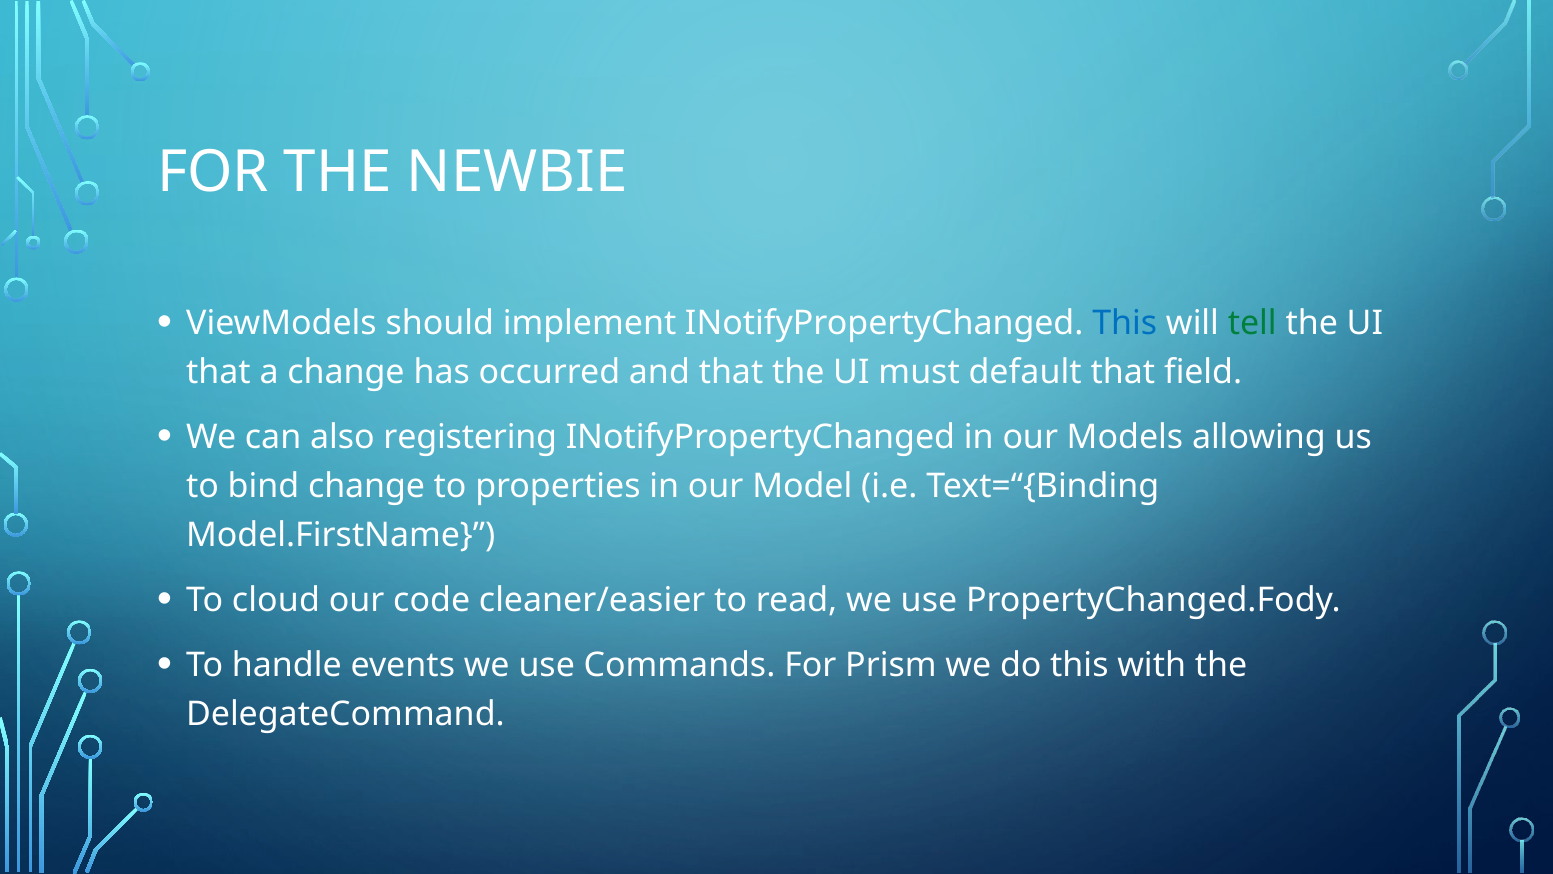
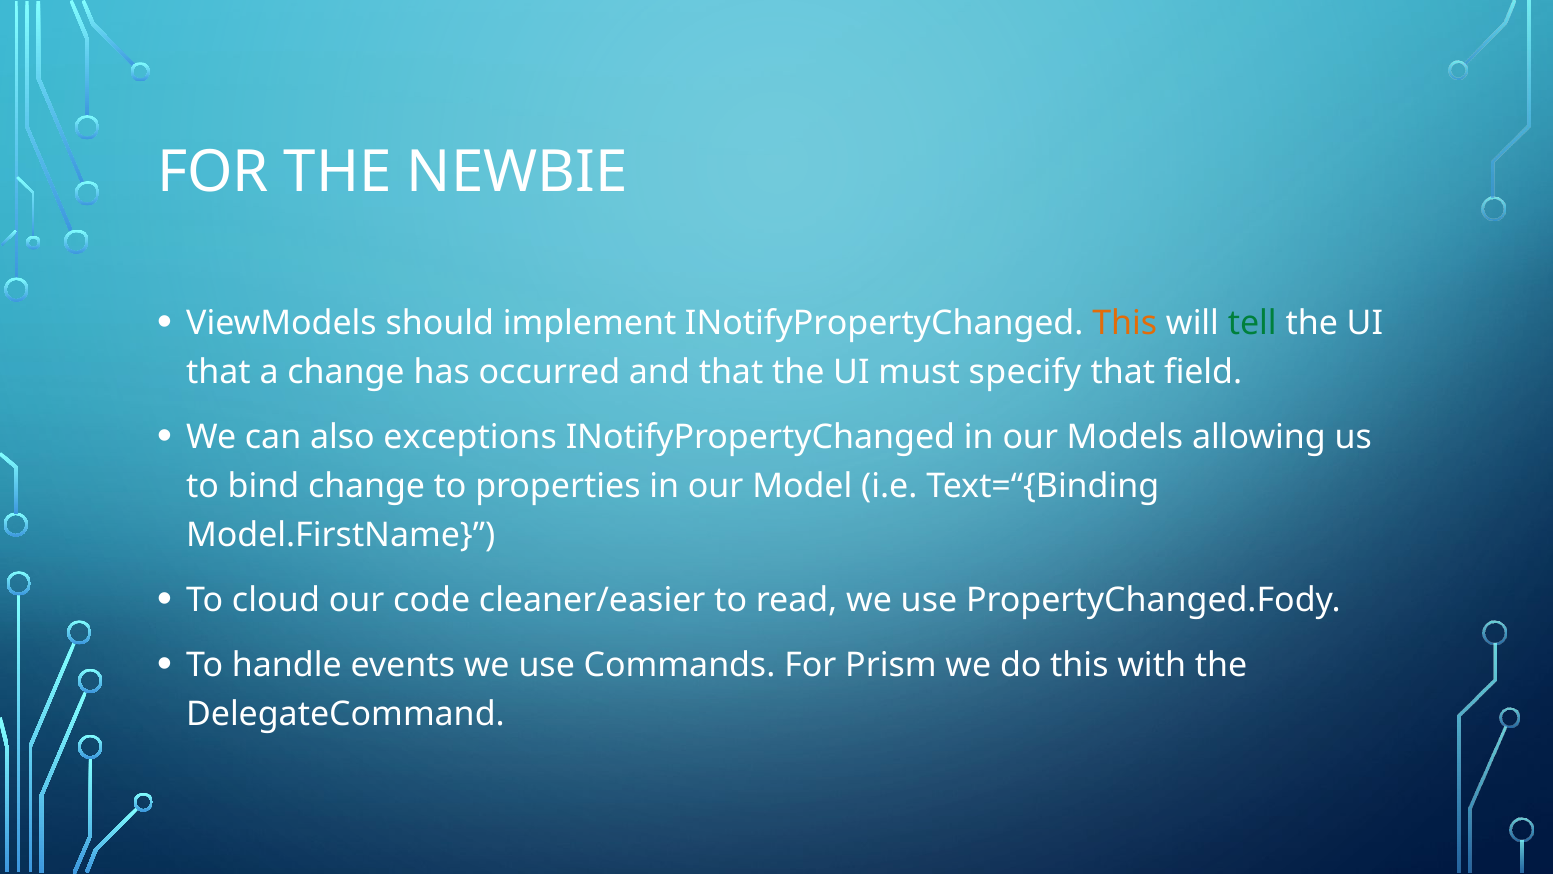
This at (1125, 323) colour: blue -> orange
default: default -> specify
registering: registering -> exceptions
